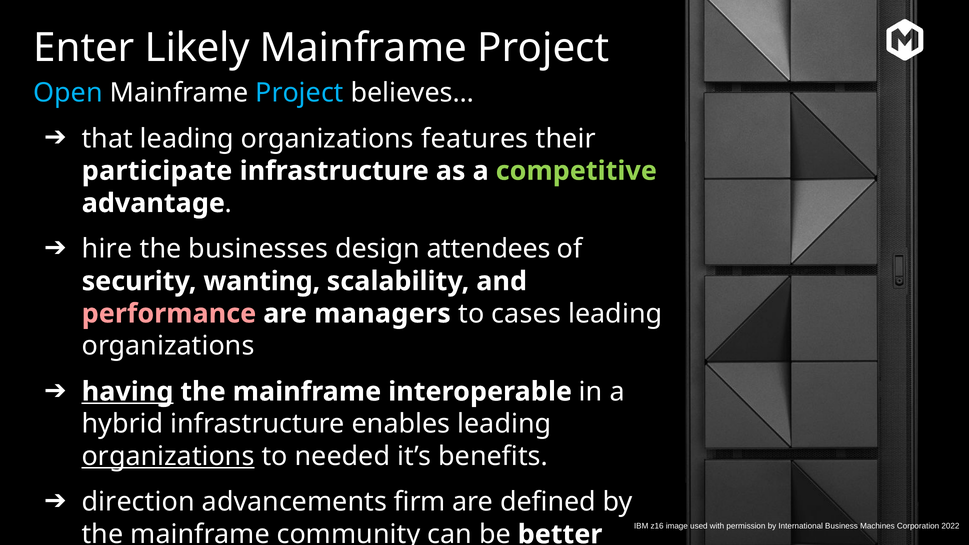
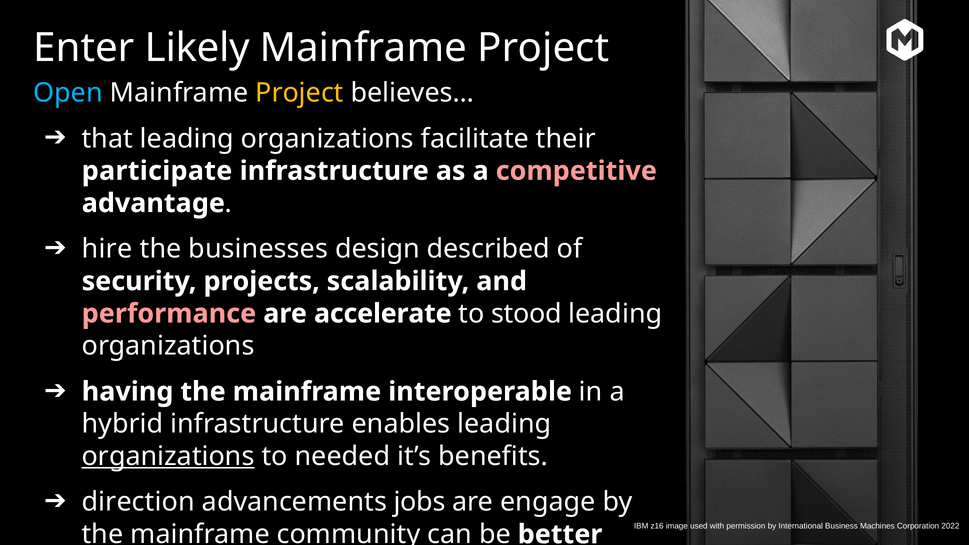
Project at (300, 93) colour: light blue -> yellow
features: features -> facilitate
competitive colour: light green -> pink
attendees: attendees -> described
wanting: wanting -> projects
managers: managers -> accelerate
cases: cases -> stood
having underline: present -> none
firm: firm -> jobs
defined: defined -> engage
